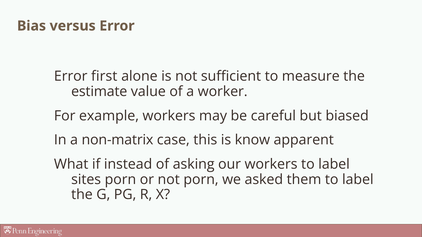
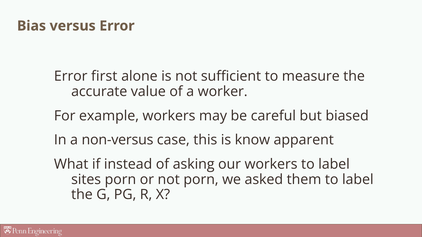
estimate: estimate -> accurate
non-matrix: non-matrix -> non-versus
